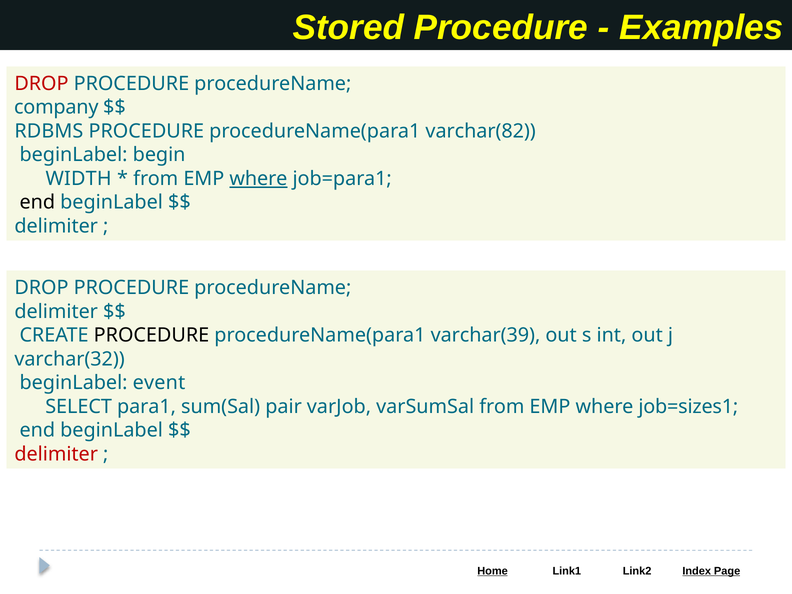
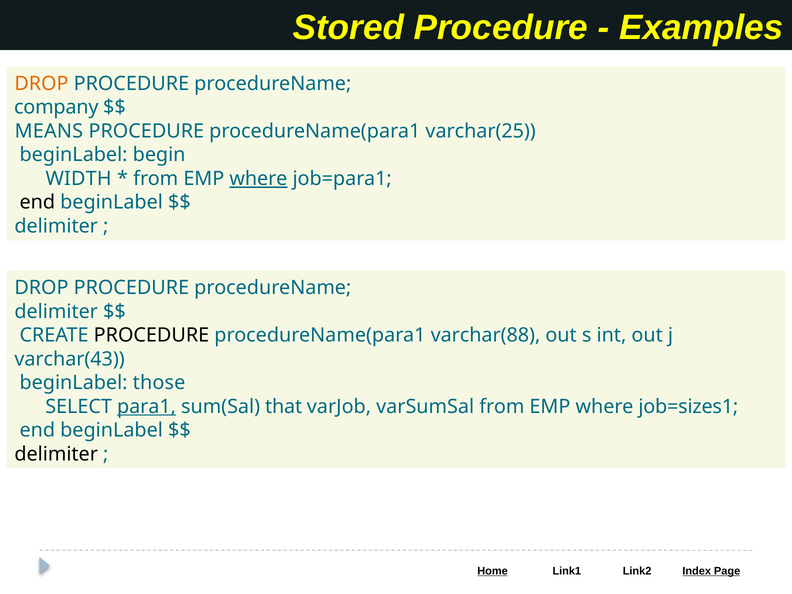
DROP at (41, 84) colour: red -> orange
RDBMS: RDBMS -> MEANS
varchar(82: varchar(82 -> varchar(25
varchar(39: varchar(39 -> varchar(88
varchar(32: varchar(32 -> varchar(43
event: event -> those
para1 underline: none -> present
pair: pair -> that
delimiter at (56, 454) colour: red -> black
